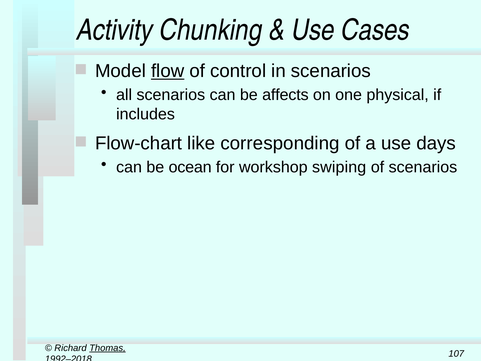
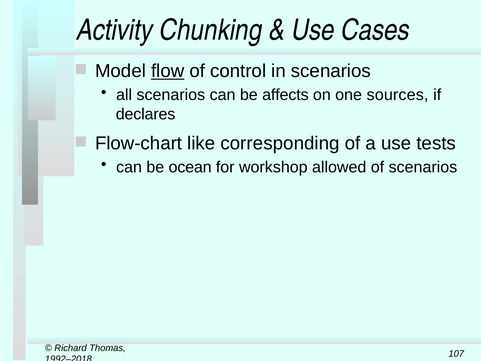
physical: physical -> sources
includes: includes -> declares
days: days -> tests
swiping: swiping -> allowed
Thomas underline: present -> none
